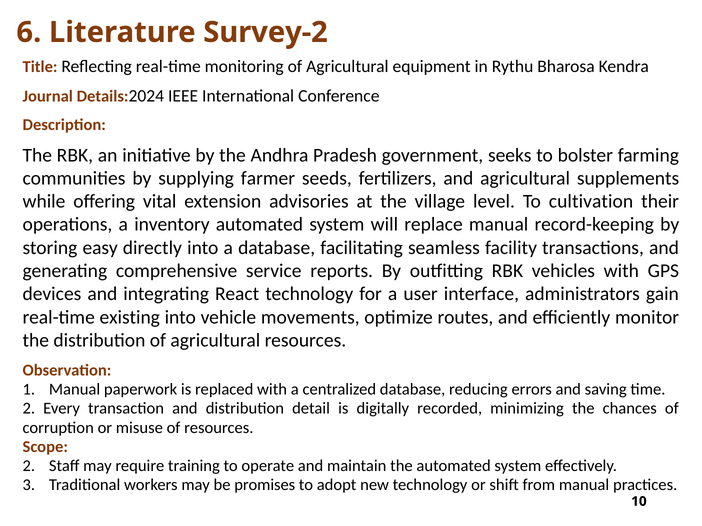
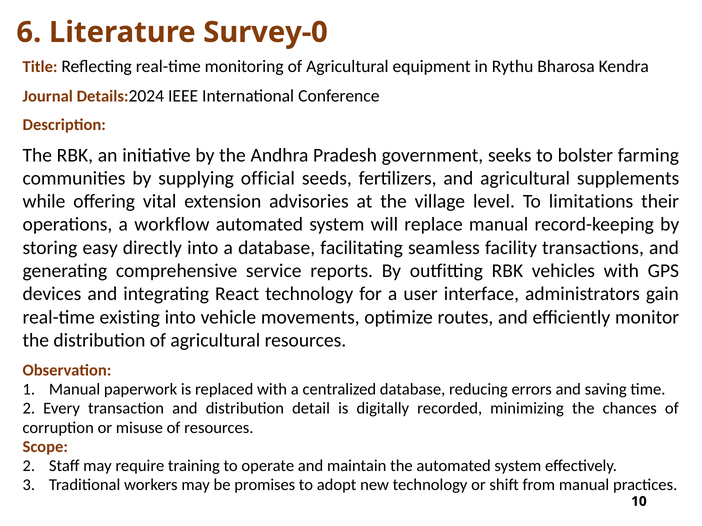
Survey-2: Survey-2 -> Survey-0
farmer: farmer -> official
cultivation: cultivation -> limitations
inventory: inventory -> workflow
